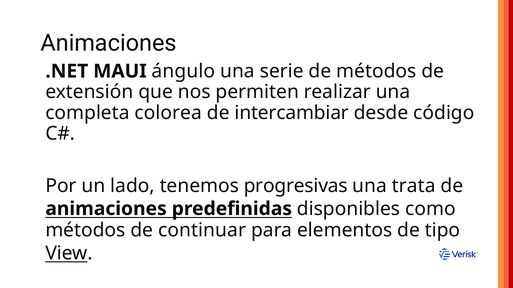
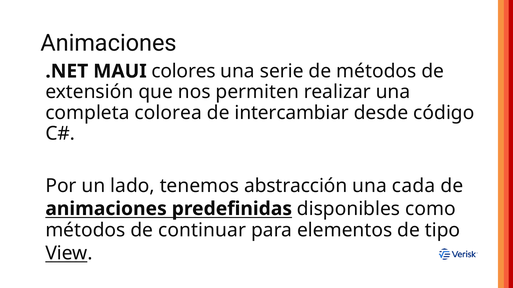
ángulo: ángulo -> colores
progresivas: progresivas -> abstracción
trata: trata -> cada
